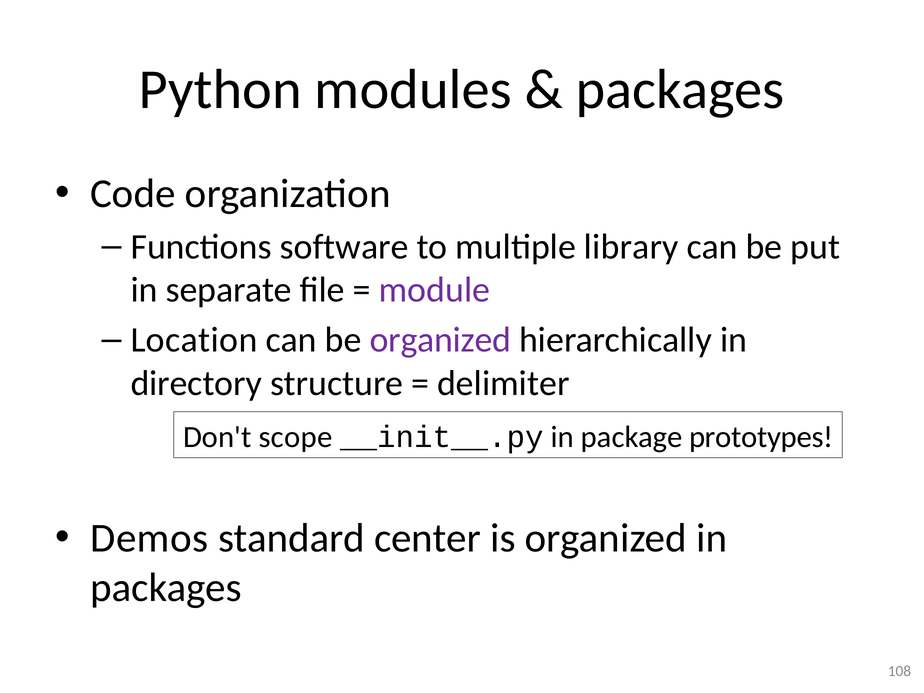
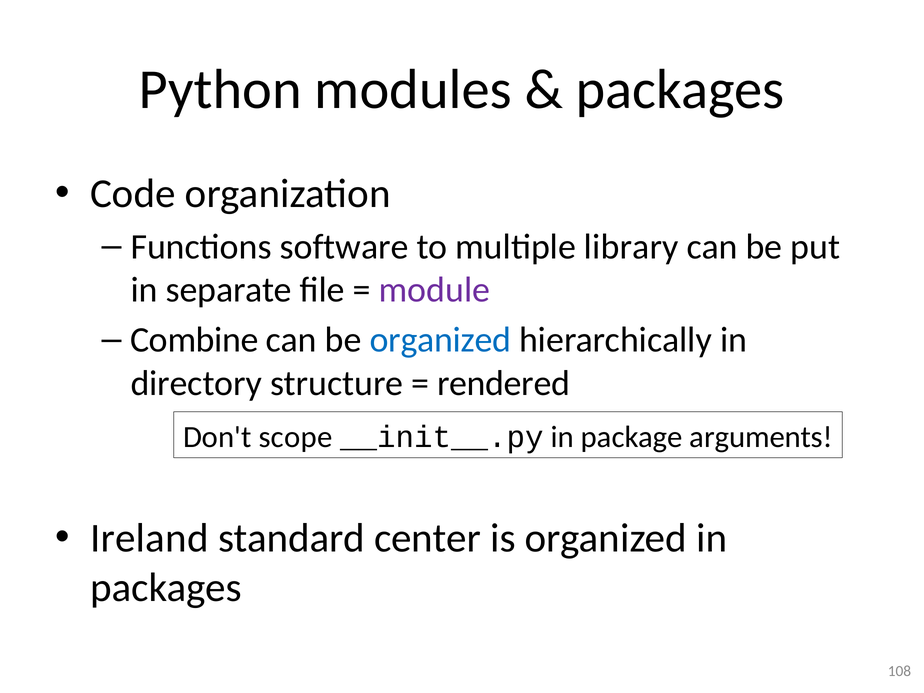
Location: Location -> Combine
organized at (440, 340) colour: purple -> blue
delimiter: delimiter -> rendered
prototypes: prototypes -> arguments
Demos: Demos -> Ireland
